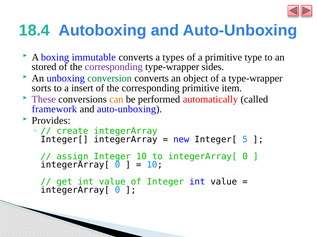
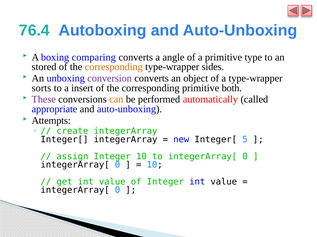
18.4: 18.4 -> 76.4
immutable: immutable -> comparing
types: types -> angle
corresponding at (114, 67) colour: purple -> orange
conversion colour: green -> purple
item: item -> both
framework: framework -> appropriate
Provides: Provides -> Attempts
